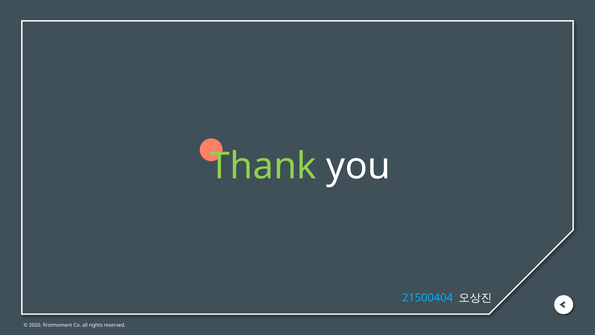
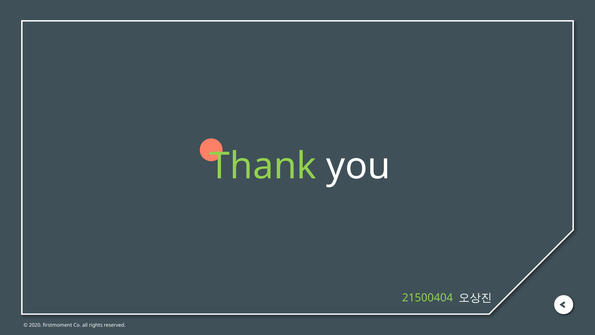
21500404 colour: light blue -> light green
